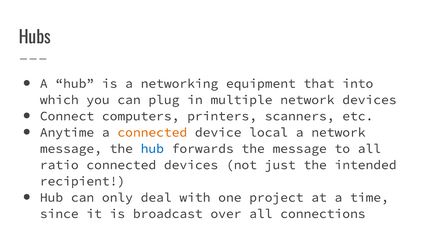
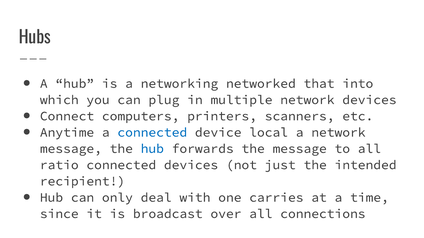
equipment: equipment -> networked
connected at (152, 133) colour: orange -> blue
project: project -> carries
